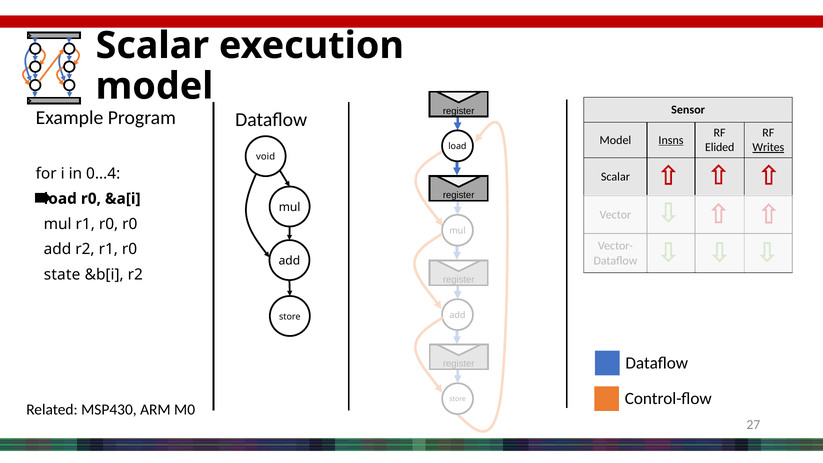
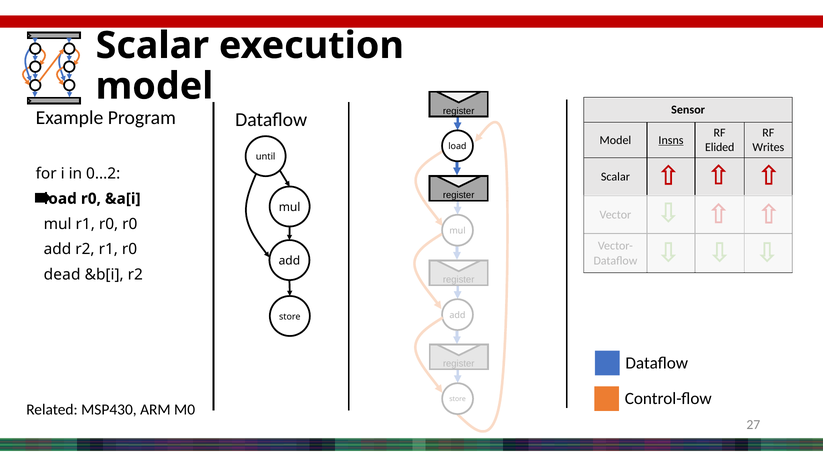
Writes underline: present -> none
void: void -> until
0...4: 0...4 -> 0...2
state: state -> dead
